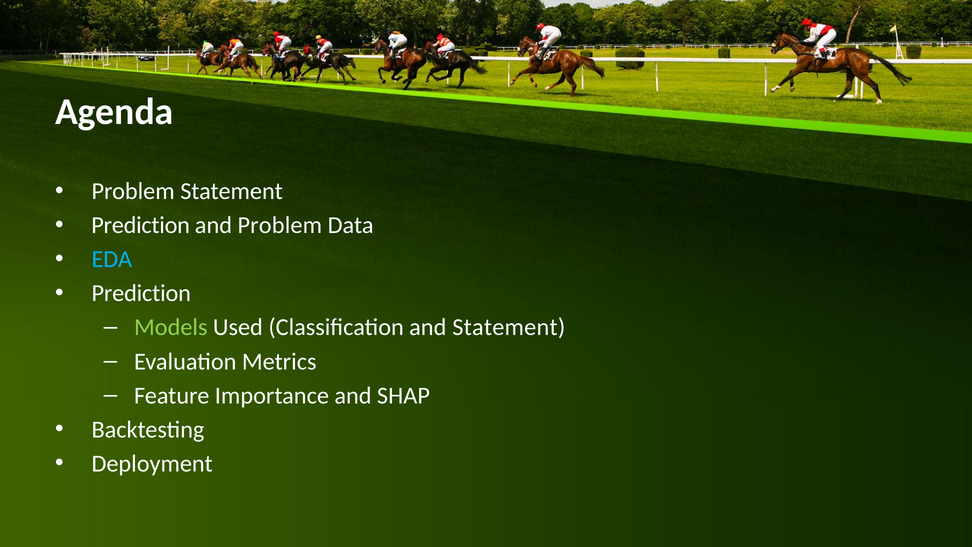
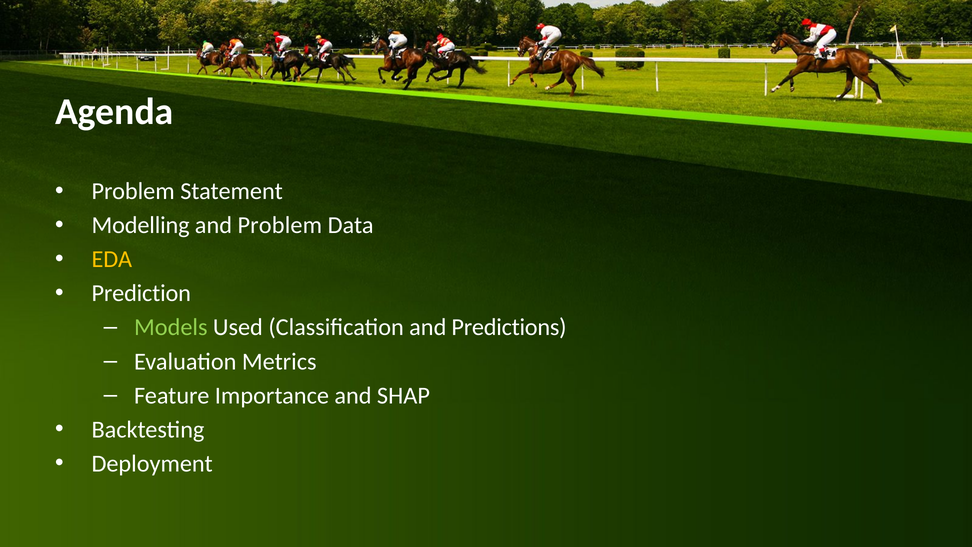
Prediction at (141, 225): Prediction -> Modelling
EDA colour: light blue -> yellow
and Statement: Statement -> Predictions
